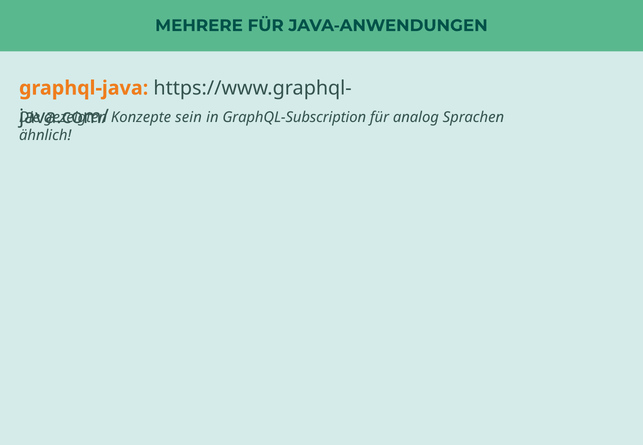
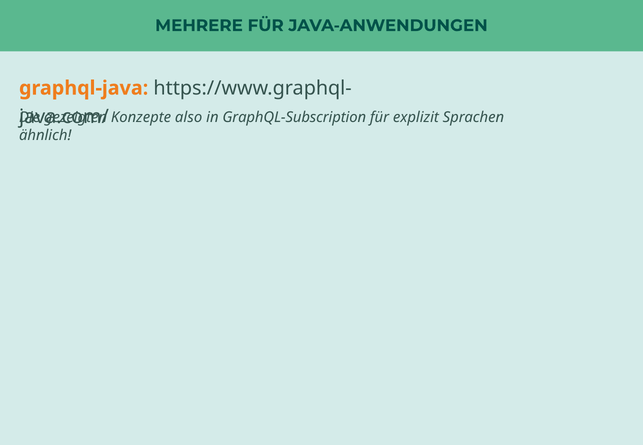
sein: sein -> also
analog: analog -> explizit
